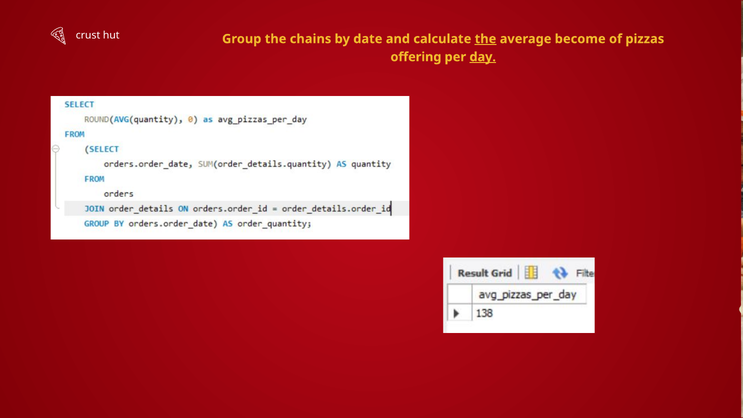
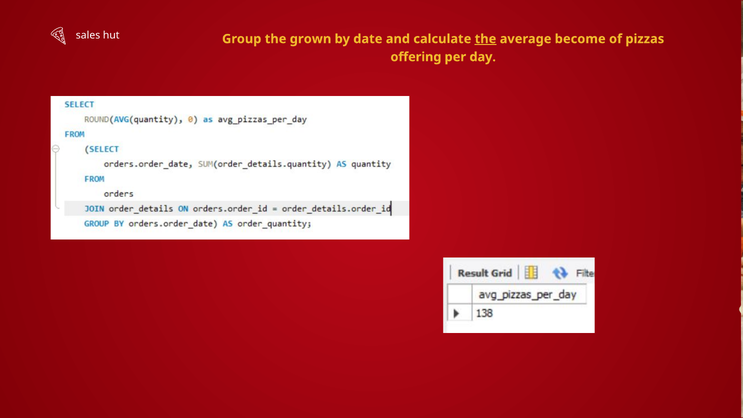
crust: crust -> sales
chains: chains -> grown
day underline: present -> none
